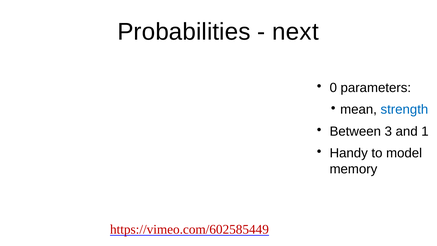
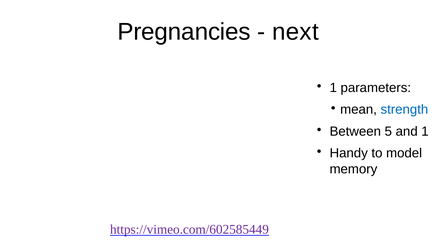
Probabilities: Probabilities -> Pregnancies
0 at (333, 88): 0 -> 1
3: 3 -> 5
https://vimeo.com/602585449 colour: red -> purple
